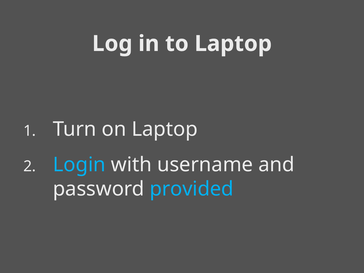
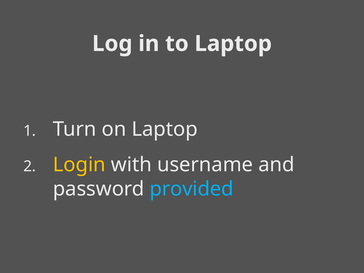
Login colour: light blue -> yellow
